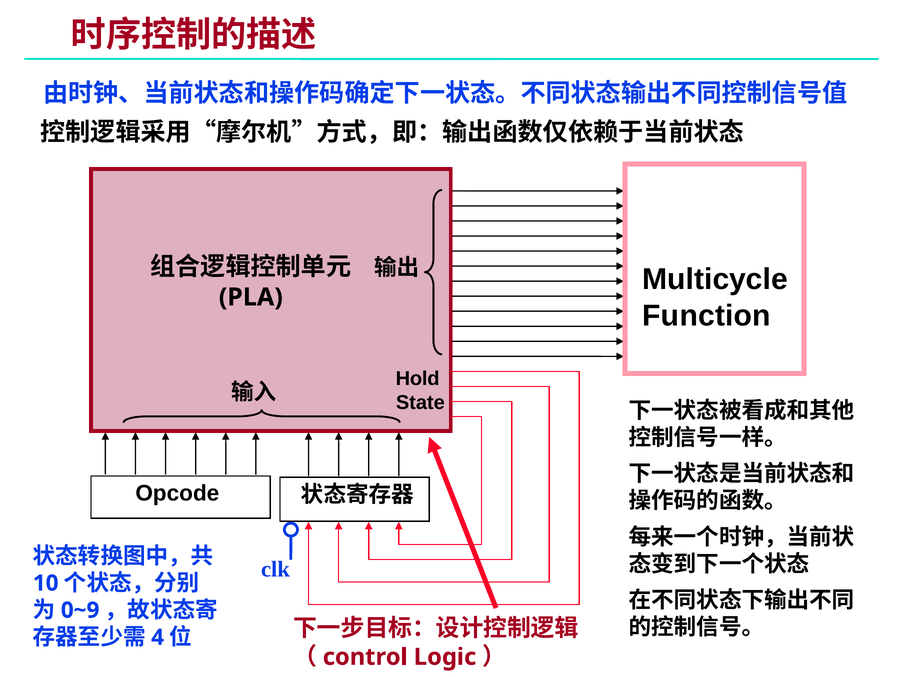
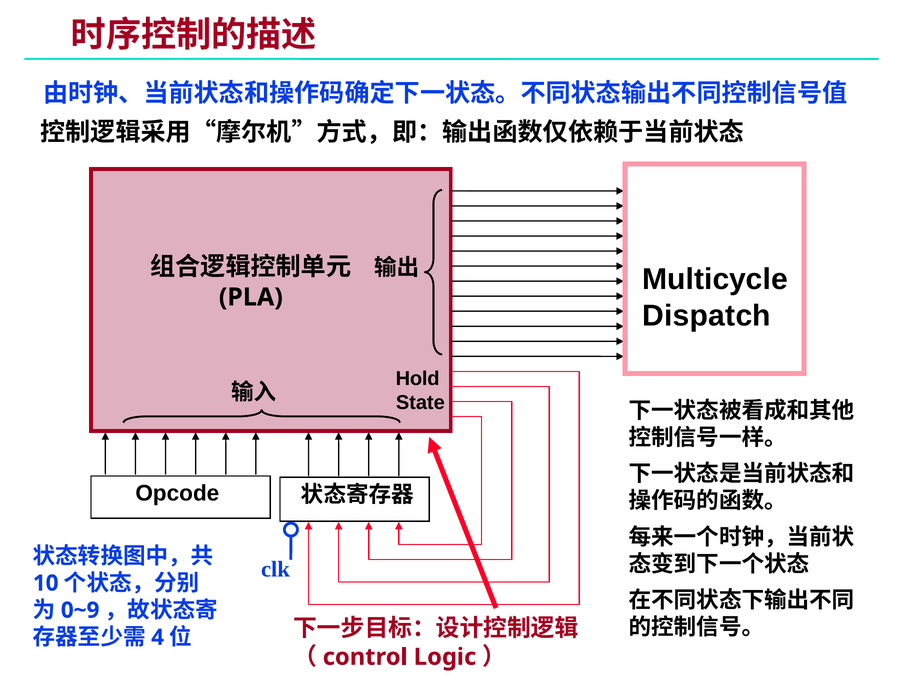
Function: Function -> Dispatch
